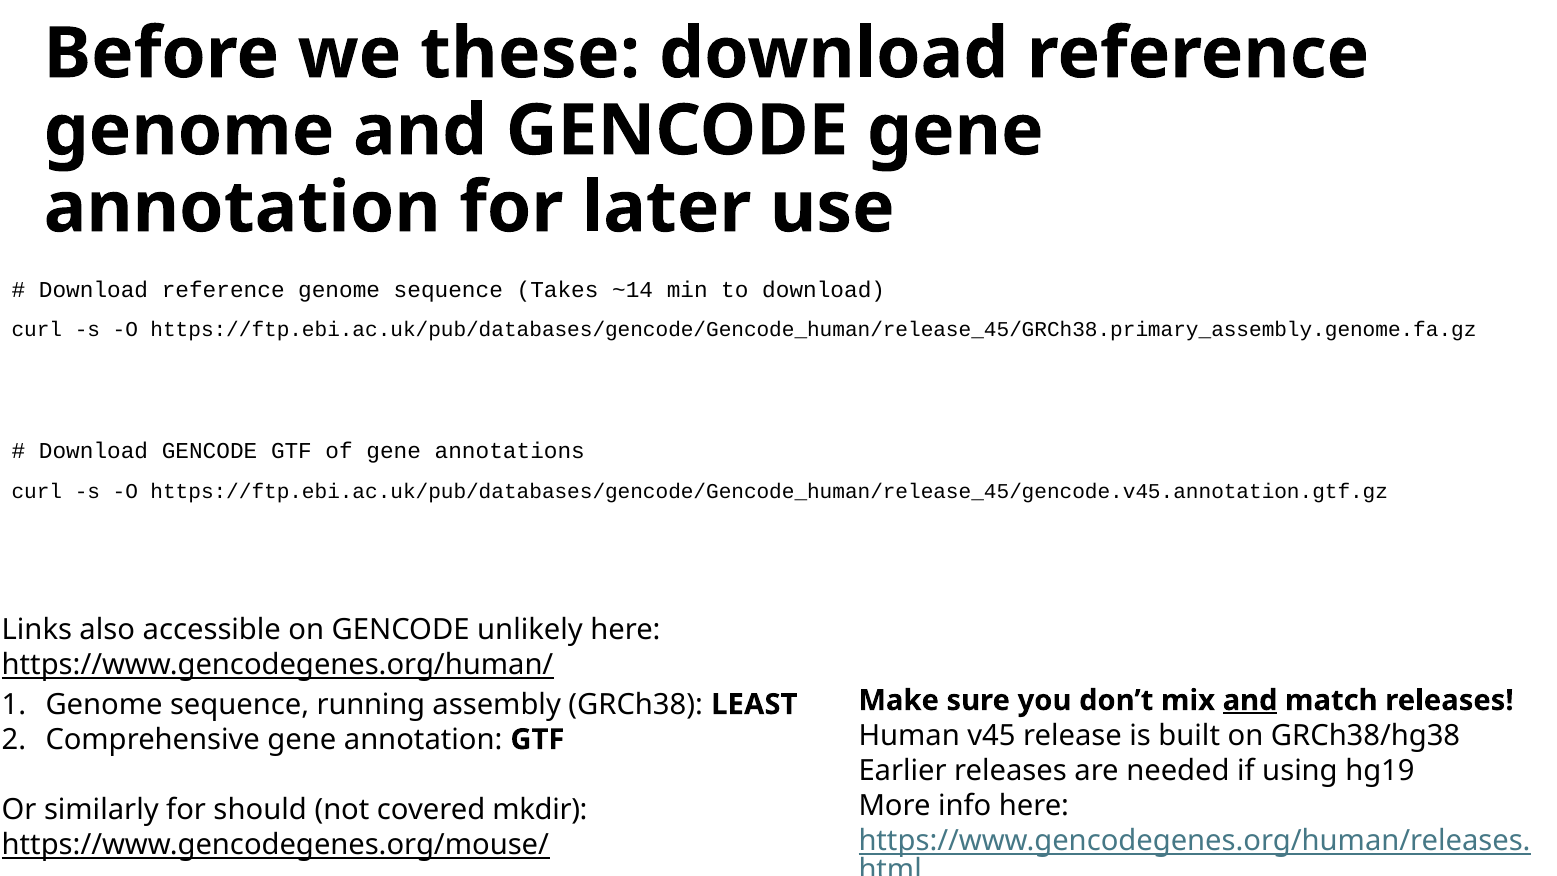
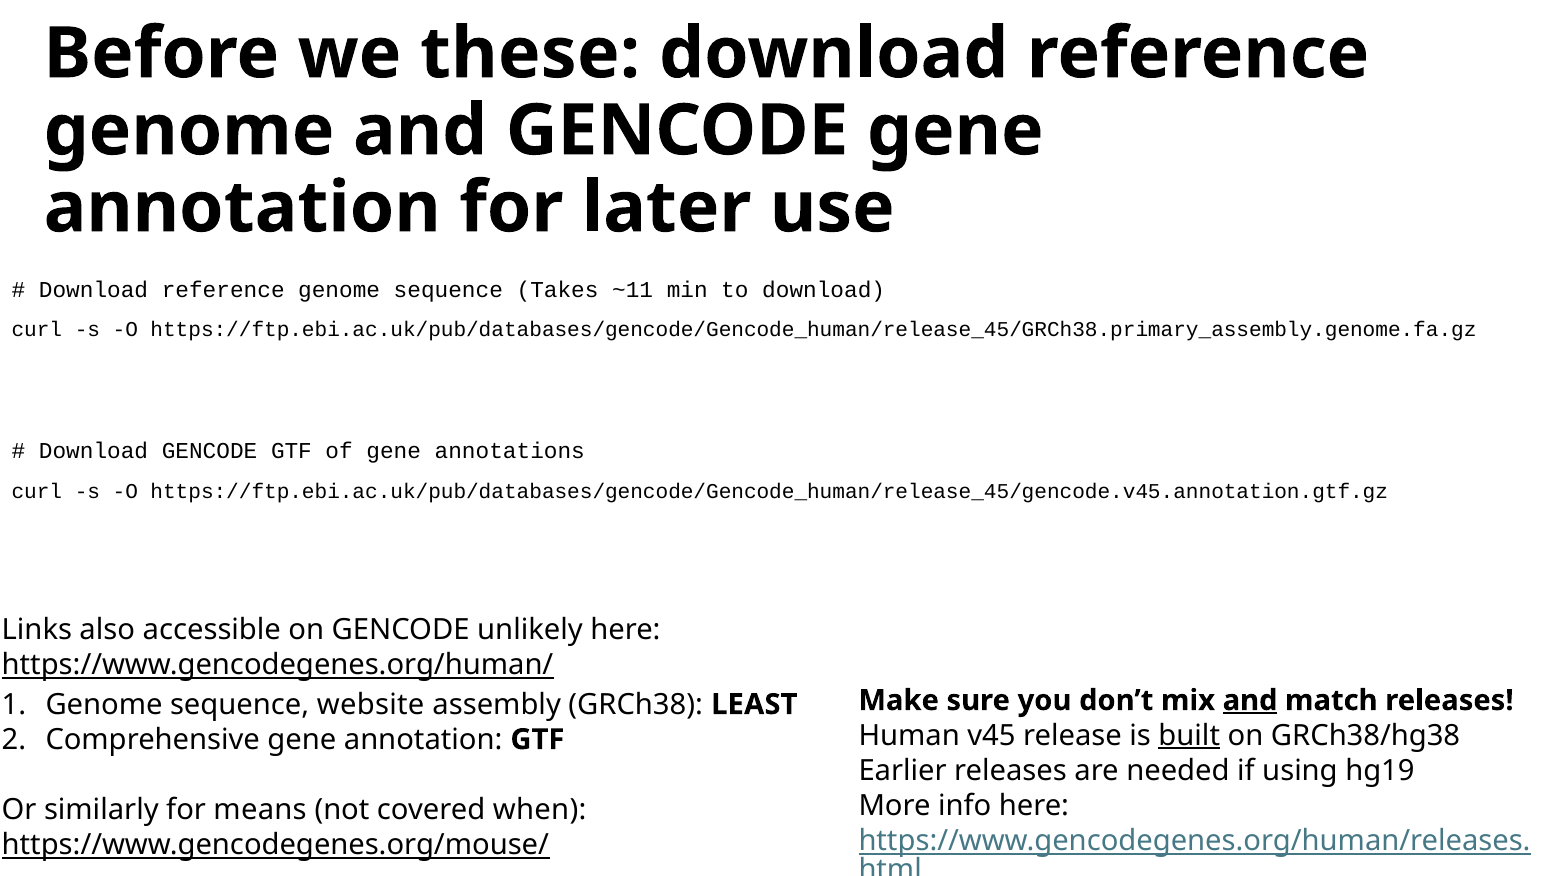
~14: ~14 -> ~11
running: running -> website
built underline: none -> present
should: should -> means
mkdir: mkdir -> when
